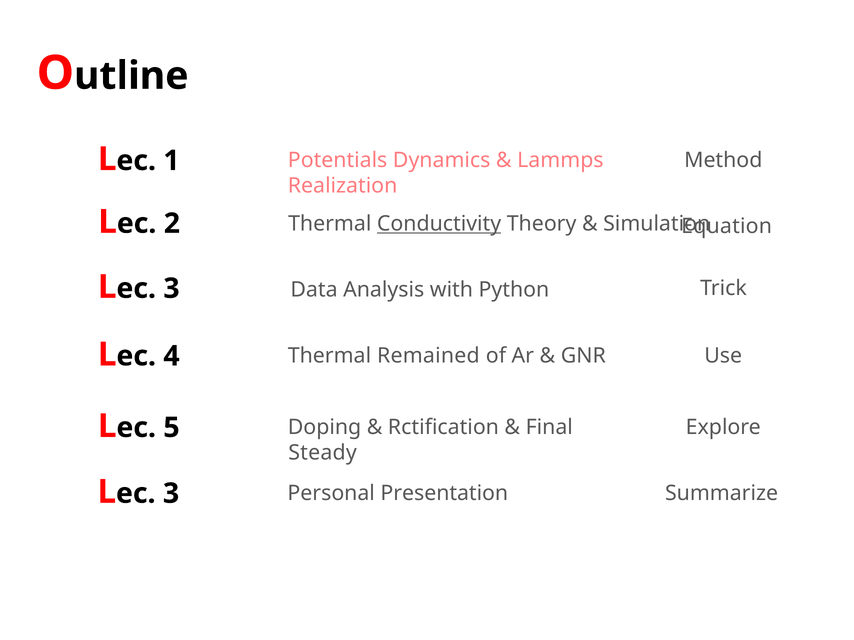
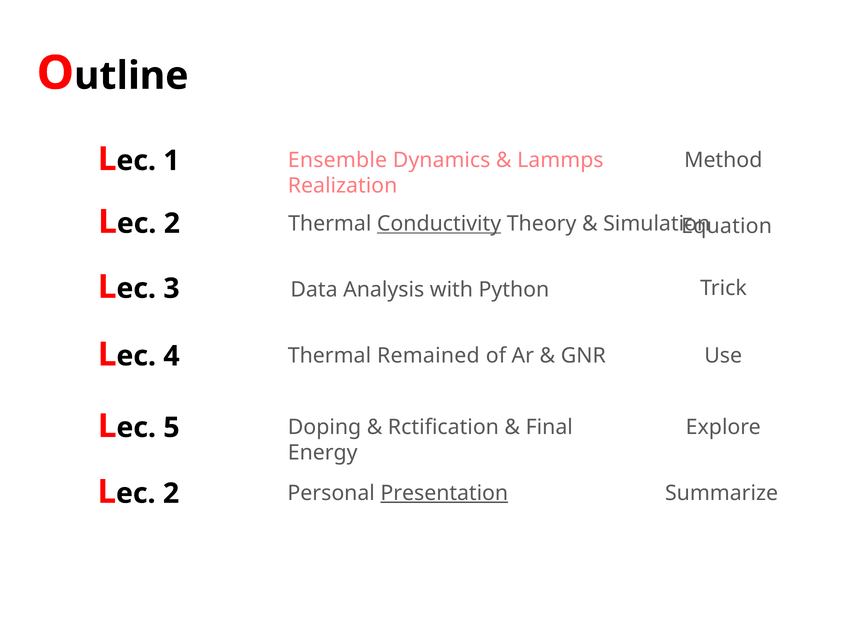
Potentials: Potentials -> Ensemble
Steady: Steady -> Energy
3 at (171, 494): 3 -> 2
Presentation underline: none -> present
